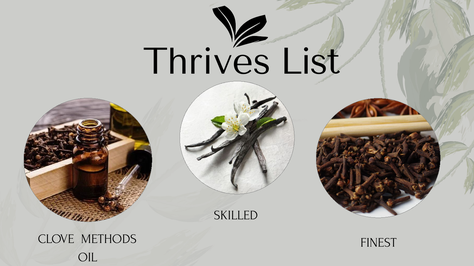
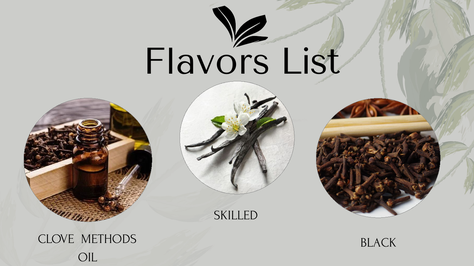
Thrives: Thrives -> Flavors
FINEST: FINEST -> BLACK
